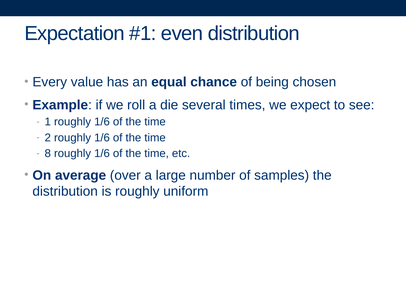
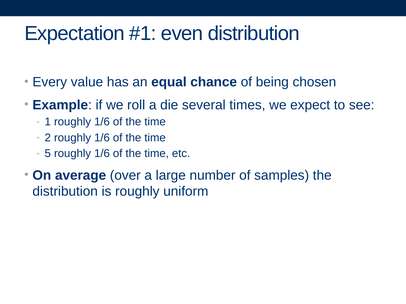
8: 8 -> 5
